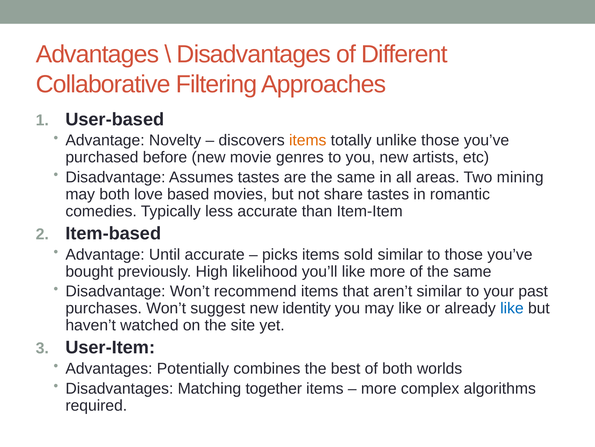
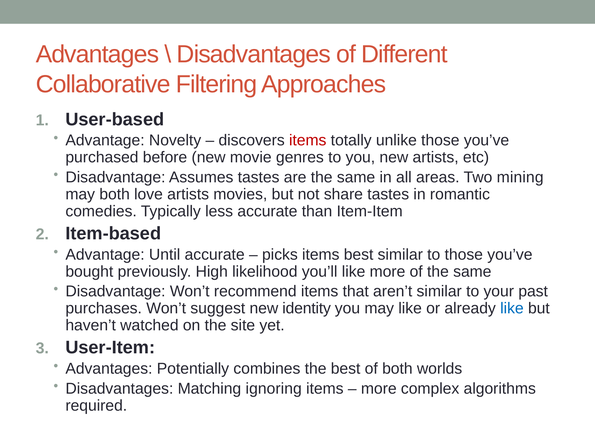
items at (308, 140) colour: orange -> red
love based: based -> artists
items sold: sold -> best
together: together -> ignoring
